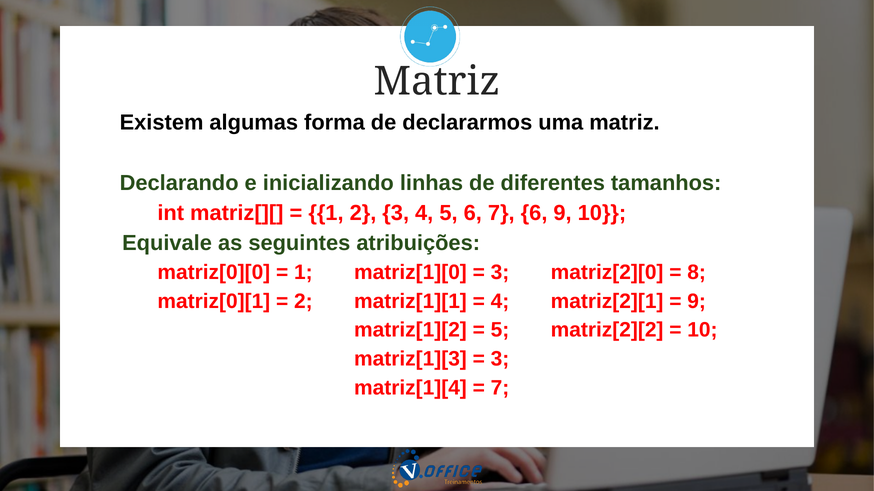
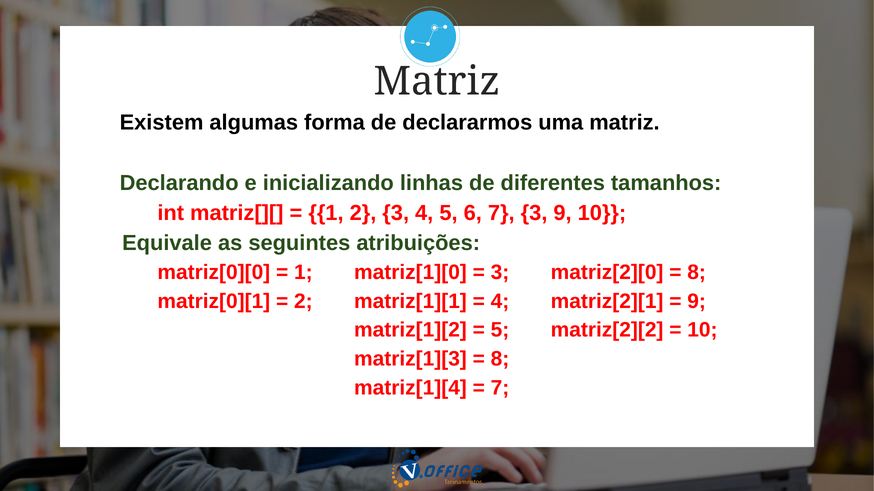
7 6: 6 -> 3
3 at (500, 359): 3 -> 8
